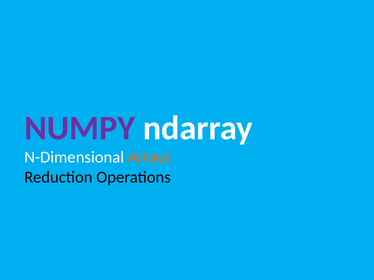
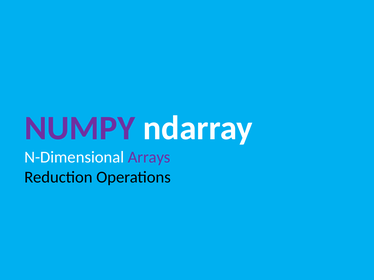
Arrays colour: orange -> purple
